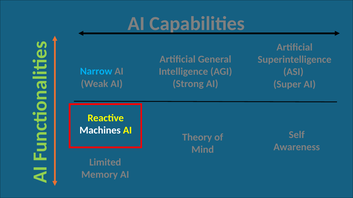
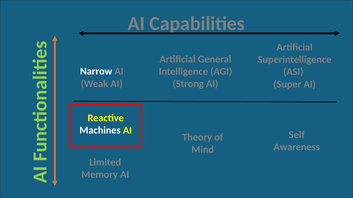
Narrow colour: light blue -> white
